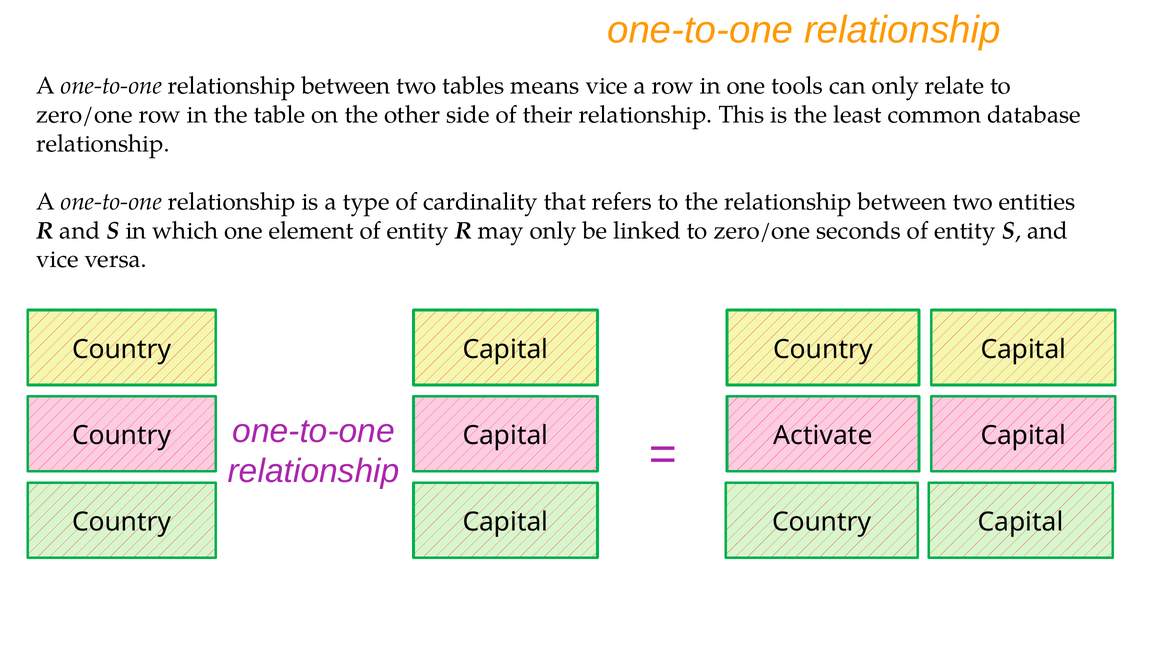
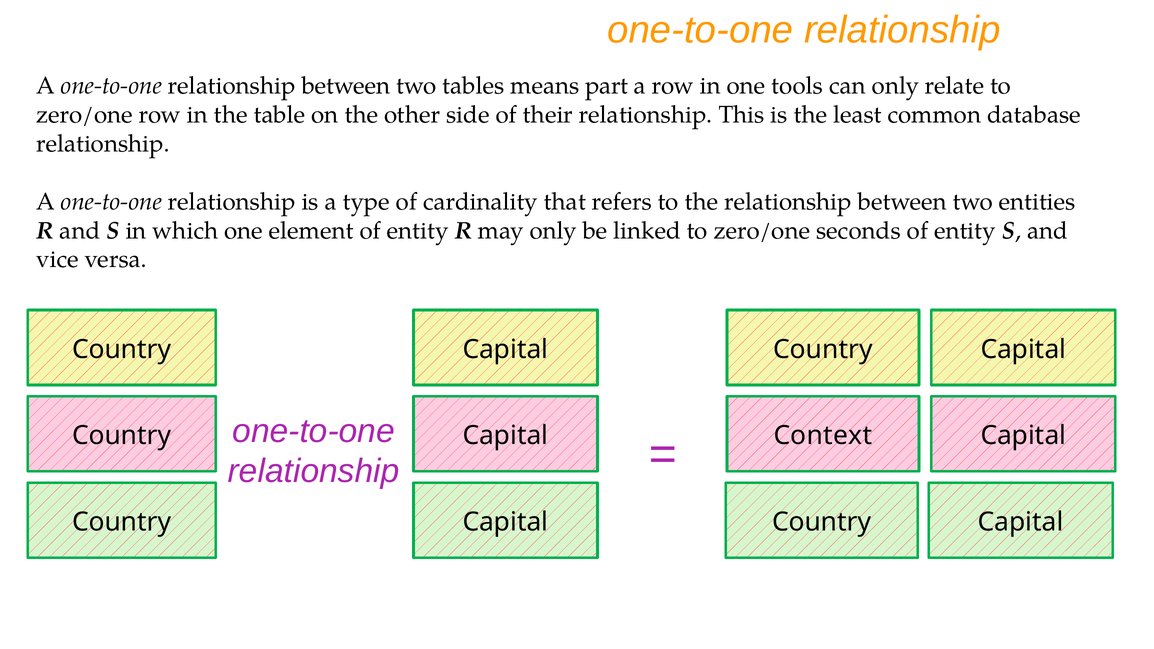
means vice: vice -> part
Activate: Activate -> Context
